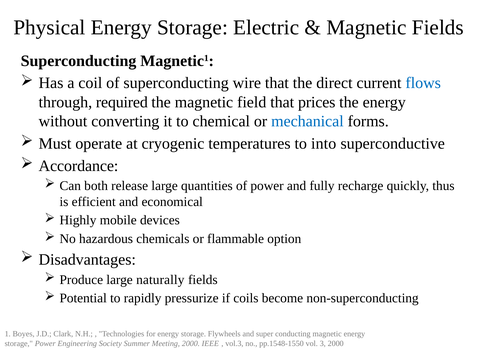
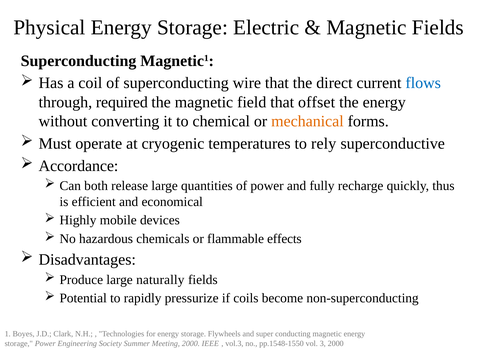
prices: prices -> offset
mechanical colour: blue -> orange
into: into -> rely
option: option -> effects
